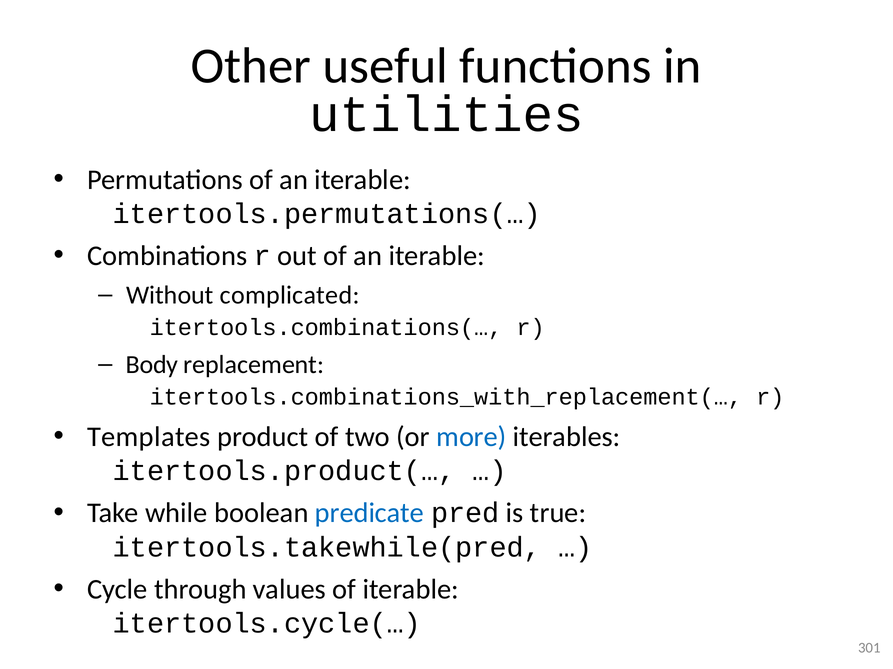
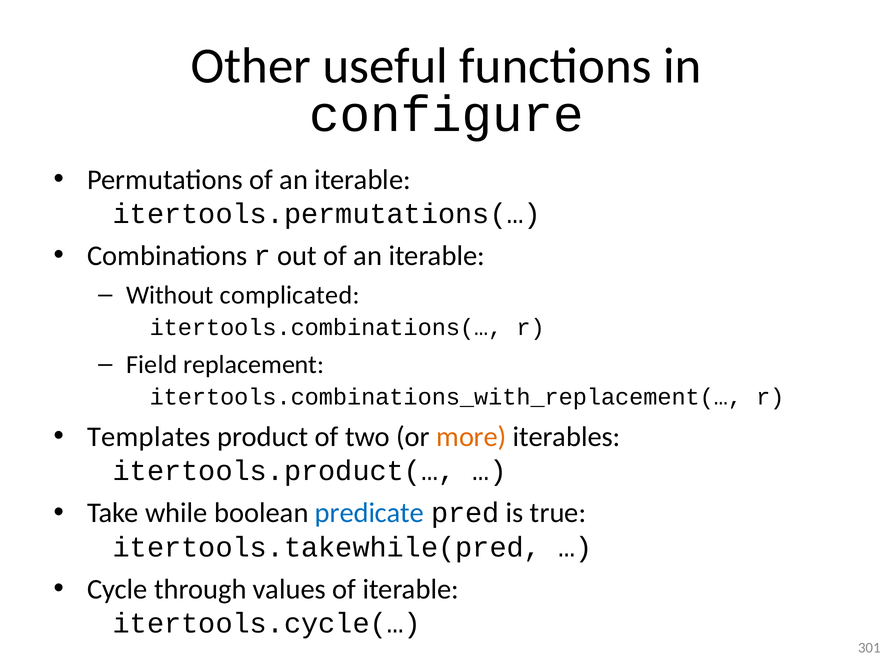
utilities: utilities -> configure
Body: Body -> Field
more colour: blue -> orange
